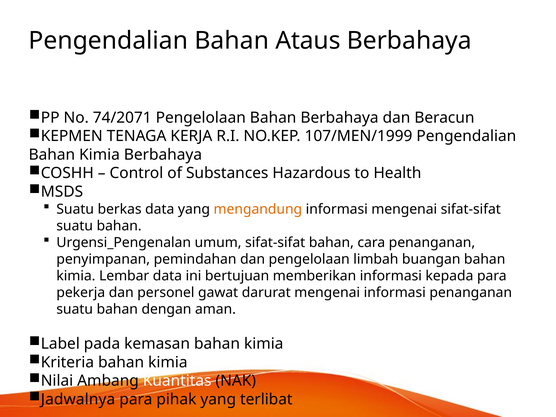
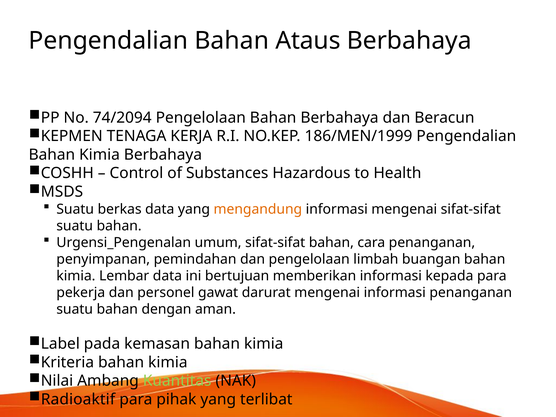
74/2071: 74/2071 -> 74/2094
107/MEN/1999: 107/MEN/1999 -> 186/MEN/1999
Kuantitas colour: white -> light green
Jadwalnya: Jadwalnya -> Radioaktif
